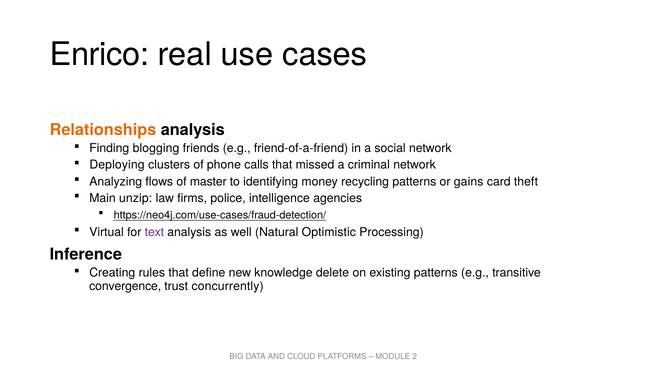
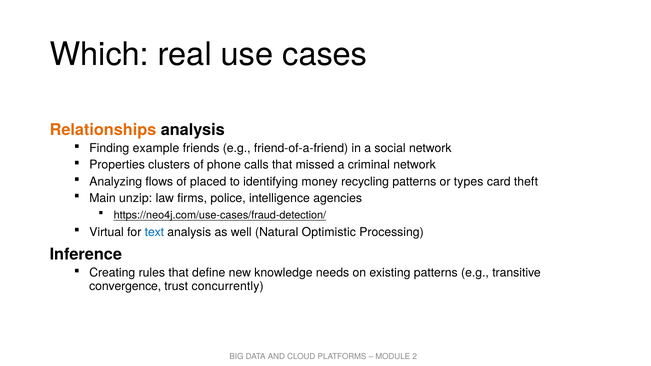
Enrico: Enrico -> Which
blogging: blogging -> example
Deploying: Deploying -> Properties
master: master -> placed
gains: gains -> types
text colour: purple -> blue
delete: delete -> needs
